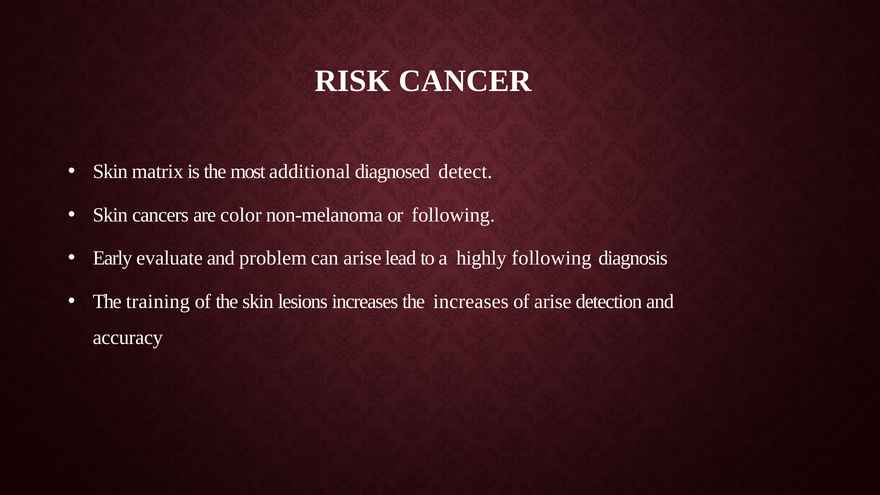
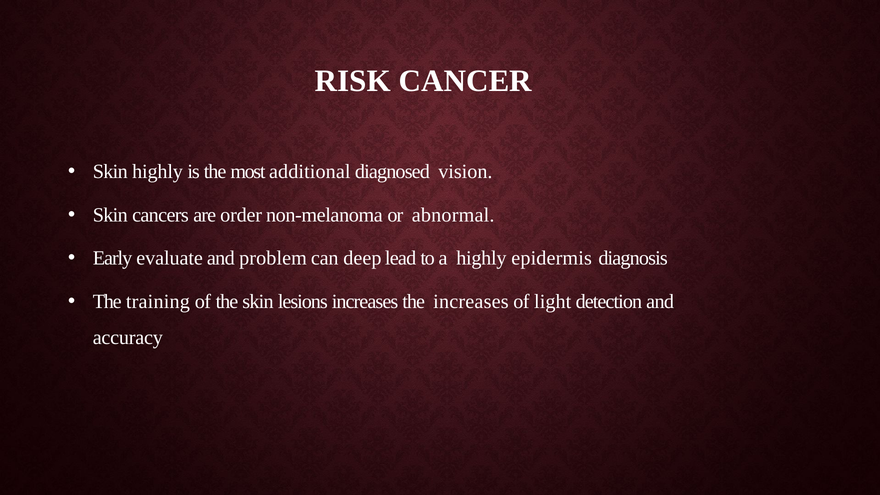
Skin matrix: matrix -> highly
detect: detect -> vision
color: color -> order
or following: following -> abnormal
can arise: arise -> deep
highly following: following -> epidermis
of arise: arise -> light
